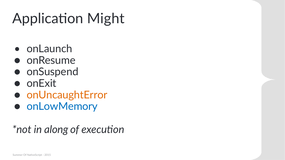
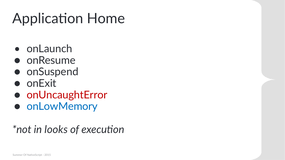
Might: Might -> Home
onUncaughtError colour: orange -> red
along: along -> looks
